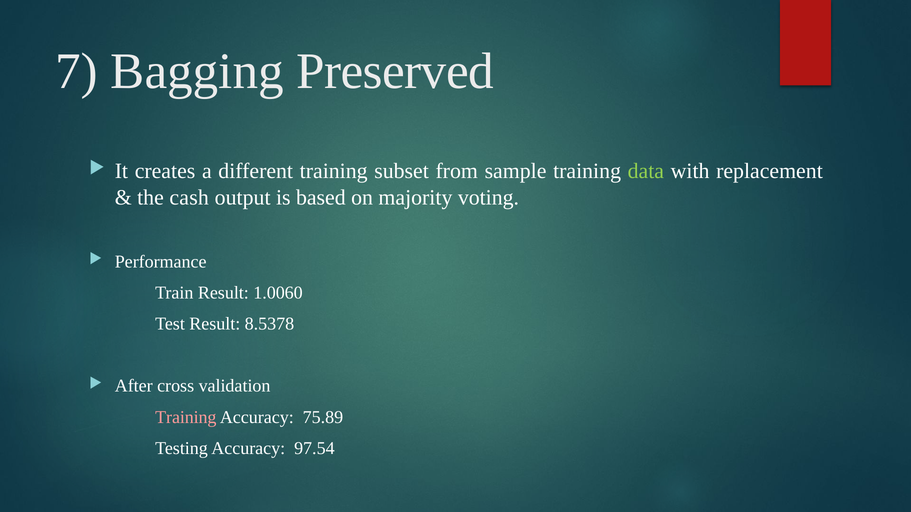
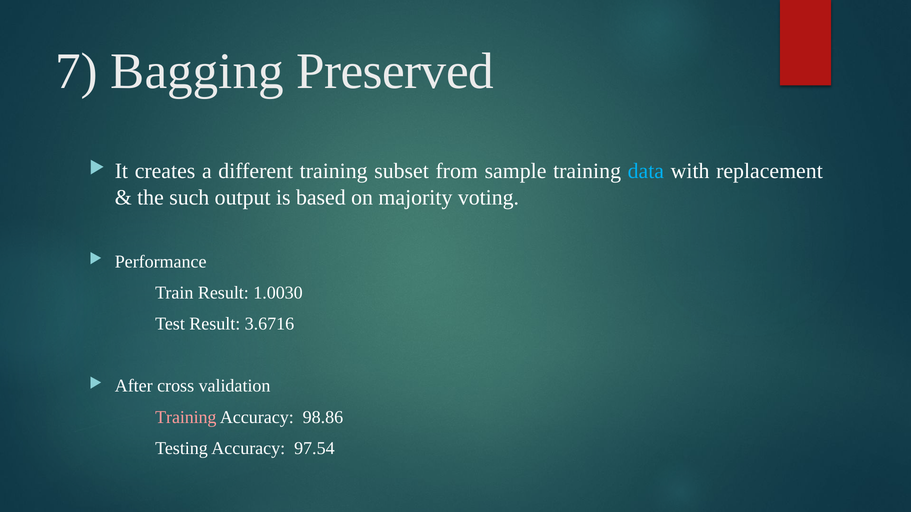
data colour: light green -> light blue
cash: cash -> such
1.0060: 1.0060 -> 1.0030
8.5378: 8.5378 -> 3.6716
75.89: 75.89 -> 98.86
